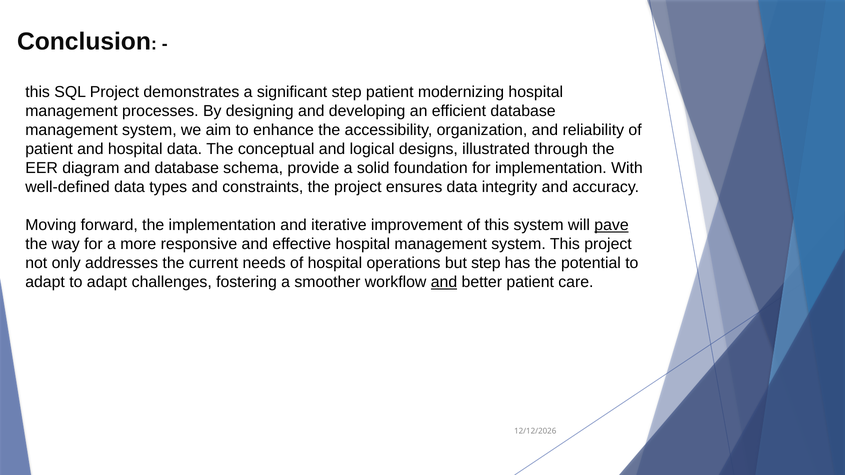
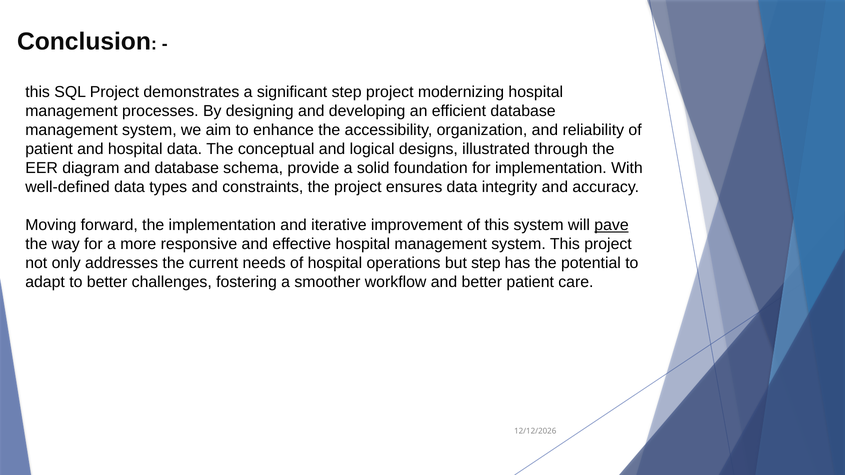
step patient: patient -> project
adapt to adapt: adapt -> better
and at (444, 282) underline: present -> none
